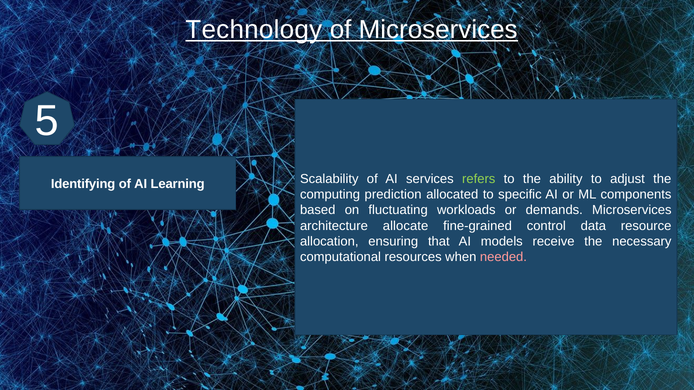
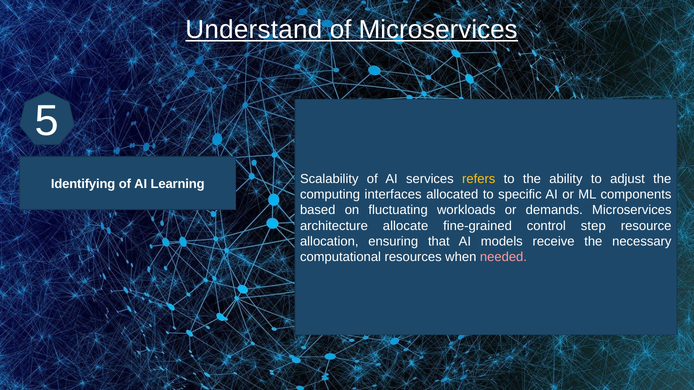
Technology: Technology -> Understand
refers colour: light green -> yellow
prediction: prediction -> interfaces
data: data -> step
